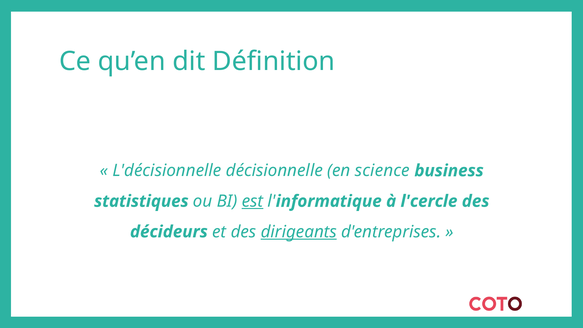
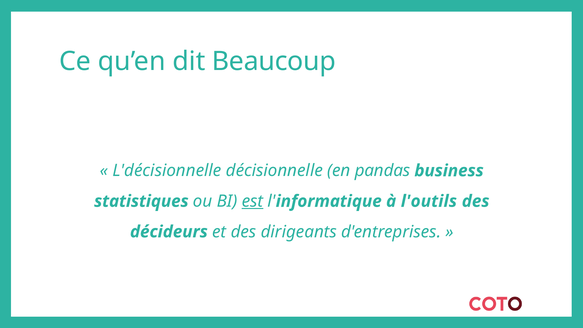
Définition: Définition -> Beaucoup
science: science -> pandas
l'cercle: l'cercle -> l'outils
dirigeants underline: present -> none
